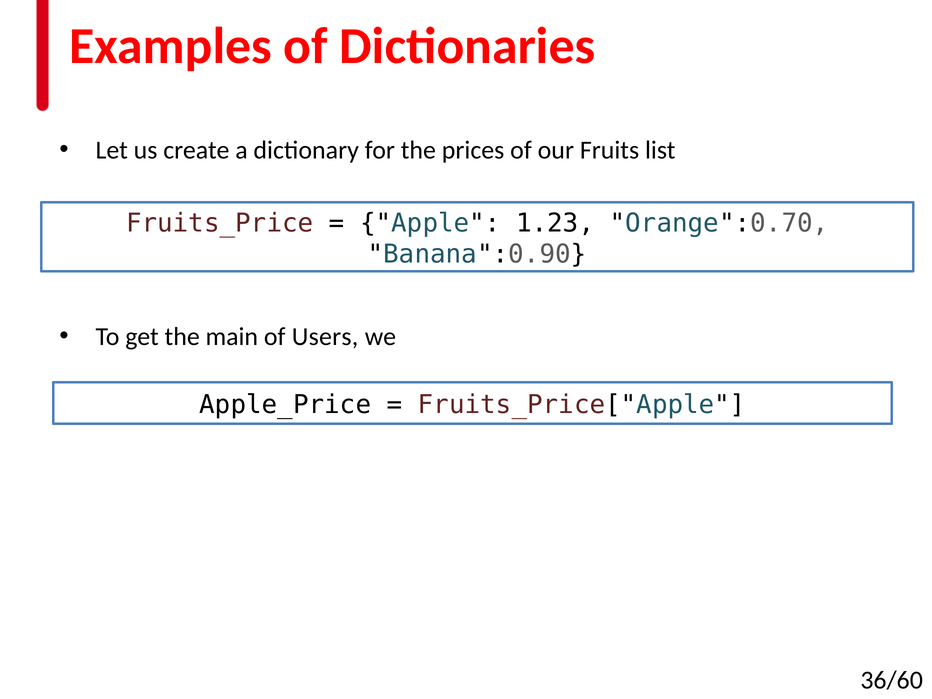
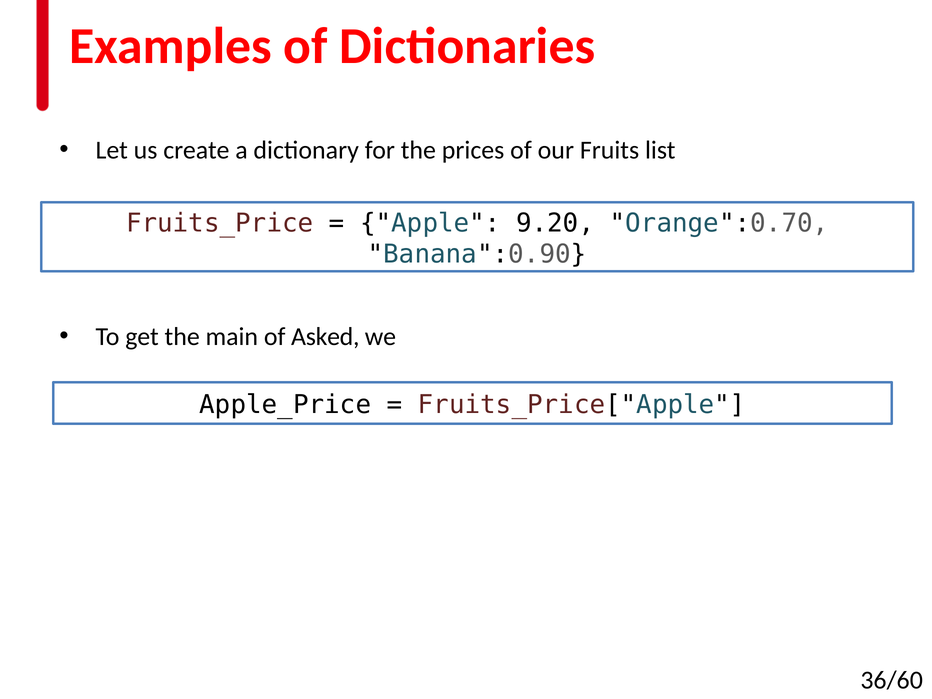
1.23: 1.23 -> 9.20
Users: Users -> Asked
